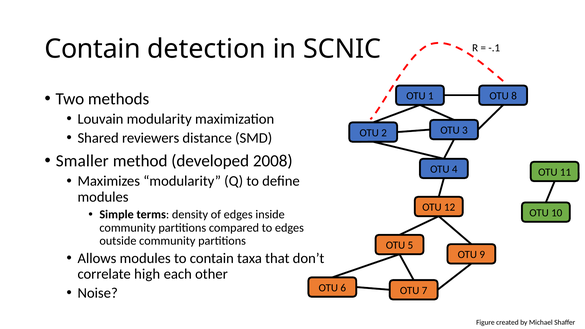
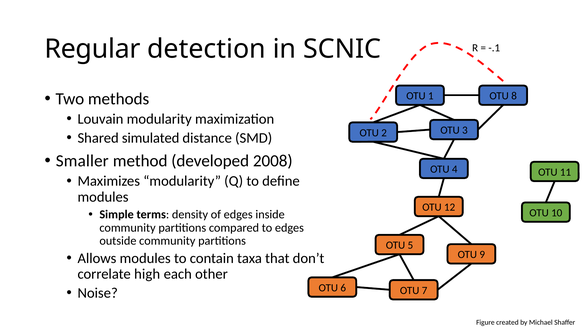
Contain at (93, 49): Contain -> Regular
reviewers: reviewers -> simulated
